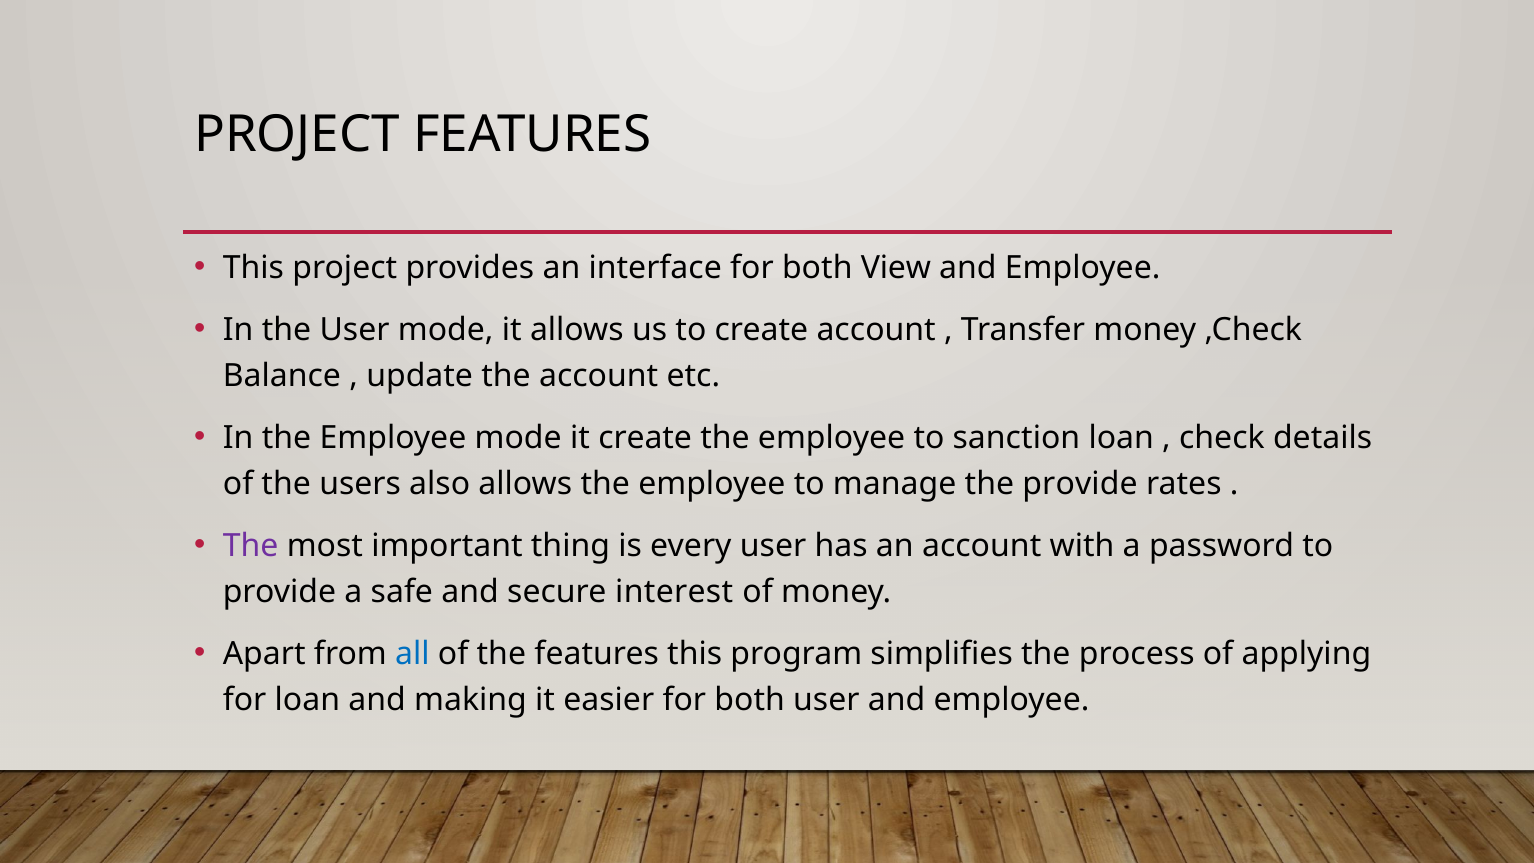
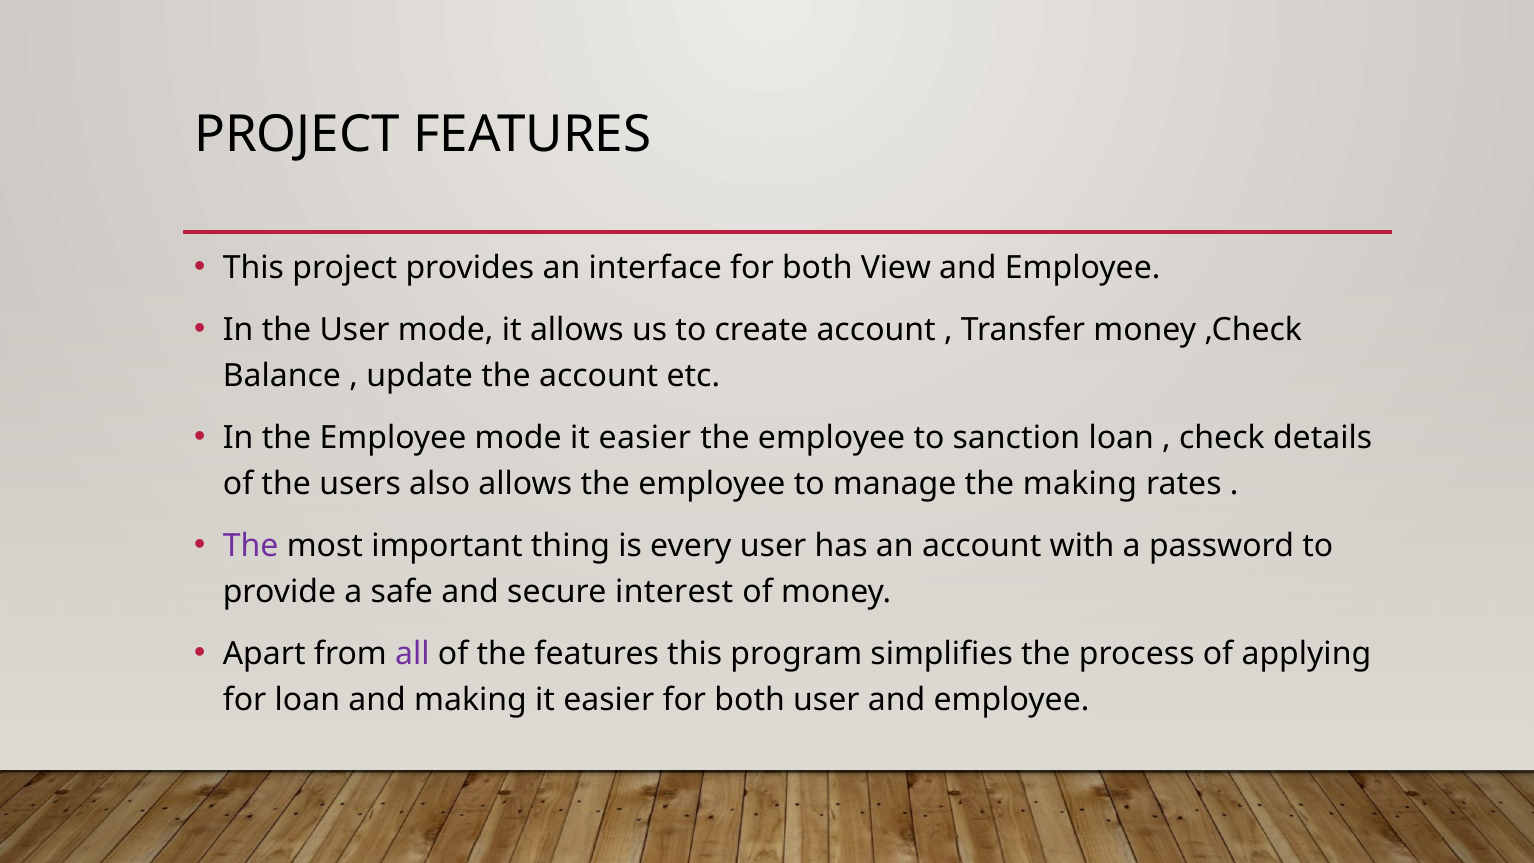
mode it create: create -> easier
the provide: provide -> making
all colour: blue -> purple
